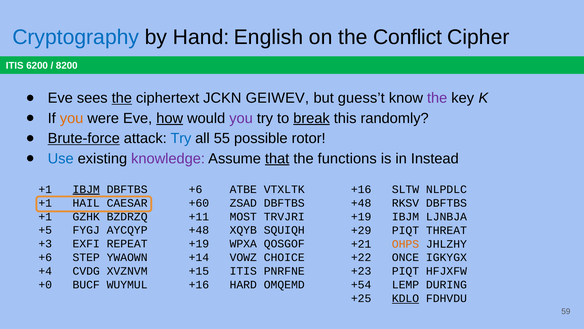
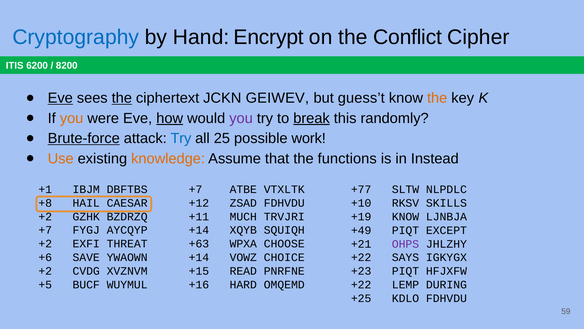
English: English -> Encrypt
Eve at (60, 98) underline: none -> present
the at (437, 98) colour: purple -> orange
55: 55 -> 25
rotor: rotor -> work
Use colour: blue -> orange
knowledge colour: purple -> orange
that underline: present -> none
IBJM at (86, 189) underline: present -> none
+6 at (196, 189): +6 -> +7
+16 at (361, 189): +16 -> +77
+1 at (45, 203): +1 -> +8
+60: +60 -> +12
ZSAD DBFTBS: DBFTBS -> FDHVDU
+48 at (361, 203): +48 -> +10
RKSV DBFTBS: DBFTBS -> SKILLS
+1 at (45, 216): +1 -> +2
MOST: MOST -> MUCH
+19 IBJM: IBJM -> KNOW
+5 at (45, 230): +5 -> +7
+48 at (199, 230): +48 -> +14
+29: +29 -> +49
THREAT: THREAT -> EXCEPT
+3 at (45, 244): +3 -> +2
REPEAT: REPEAT -> THREAT
+19 at (199, 244): +19 -> +63
QOSGOF: QOSGOF -> CHOOSE
OHPS colour: orange -> purple
STEP: STEP -> SAVE
ONCE: ONCE -> SAYS
+4 at (45, 271): +4 -> +2
+15 ITIS: ITIS -> READ
+0: +0 -> +5
+54 at (361, 284): +54 -> +22
KDLO underline: present -> none
